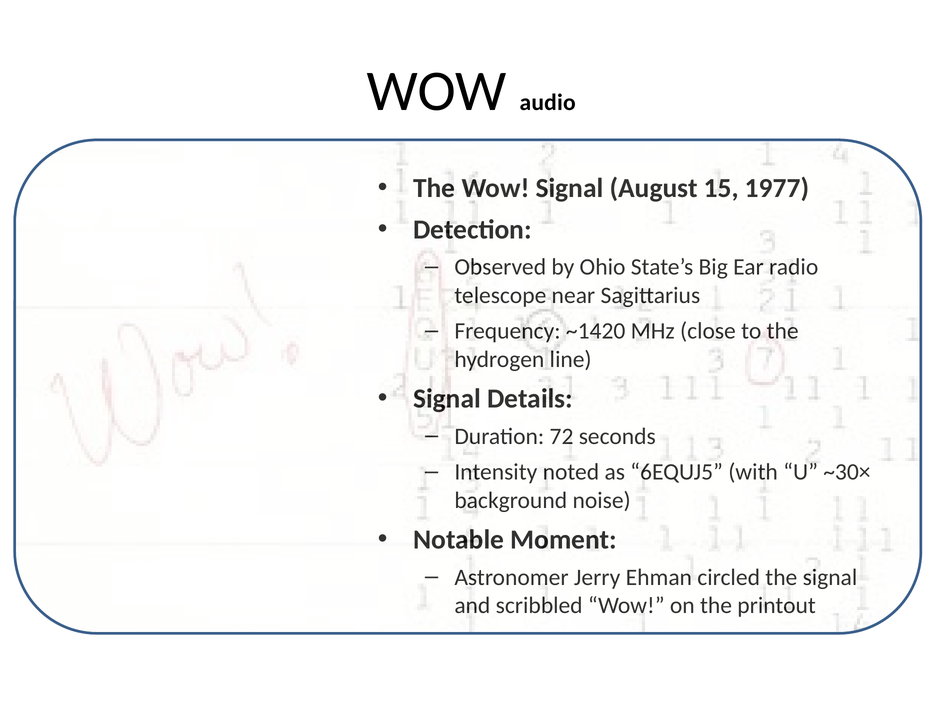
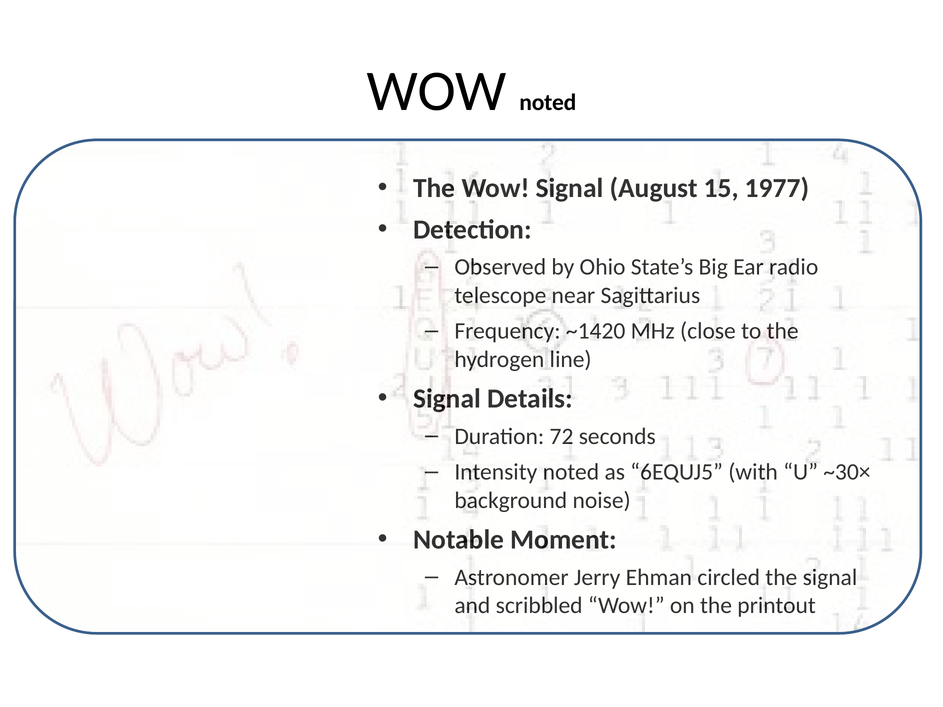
WOW audio: audio -> noted
